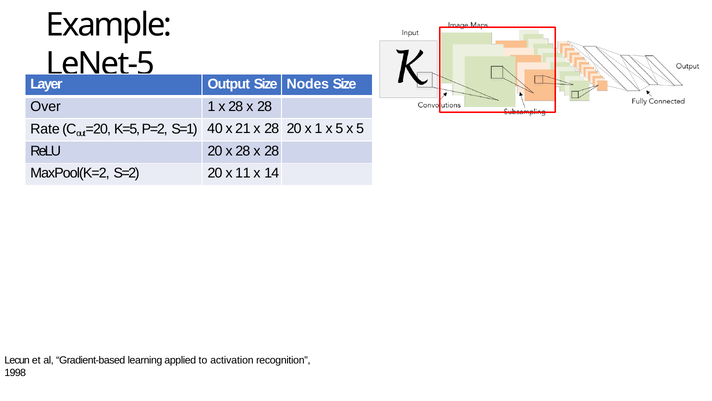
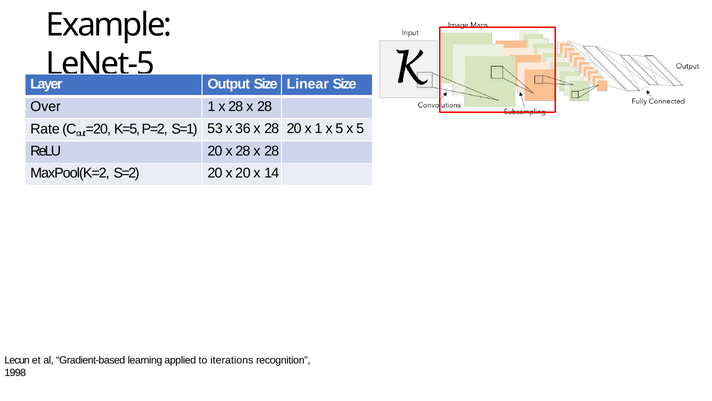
Size Nodes: Nodes -> Linear
40: 40 -> 53
21: 21 -> 36
20 x 11: 11 -> 20
activation: activation -> iterations
